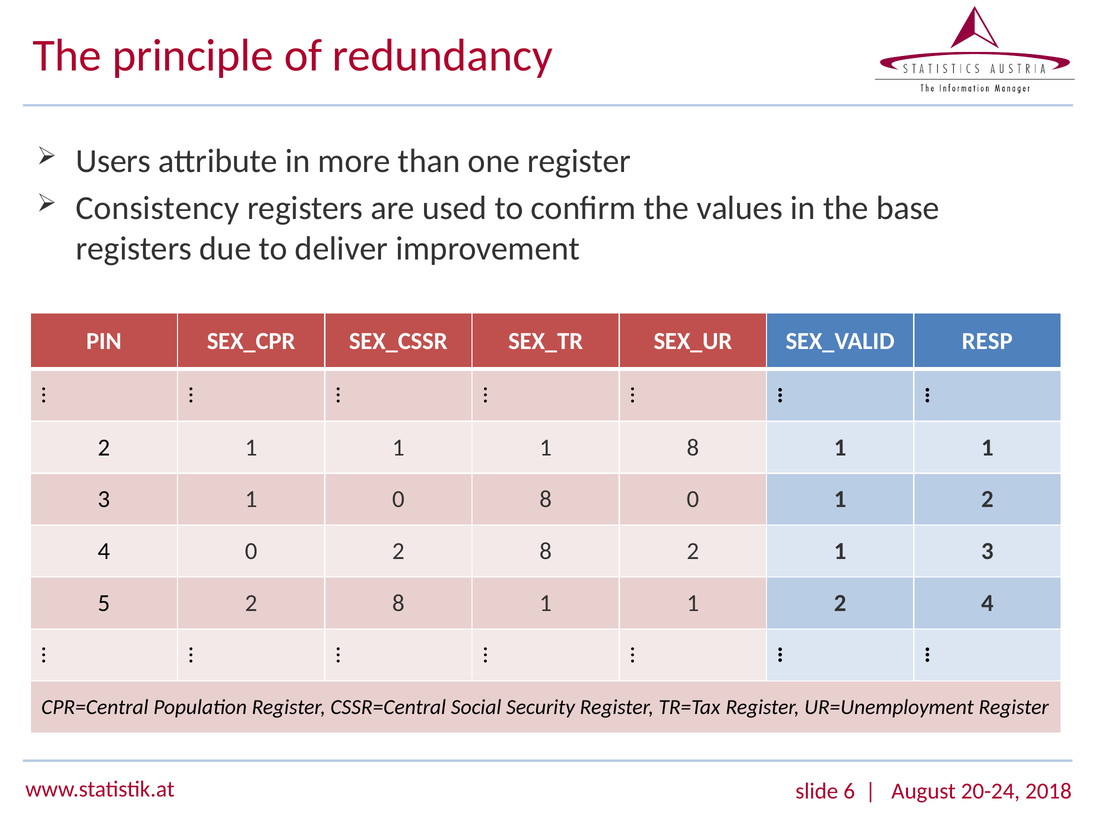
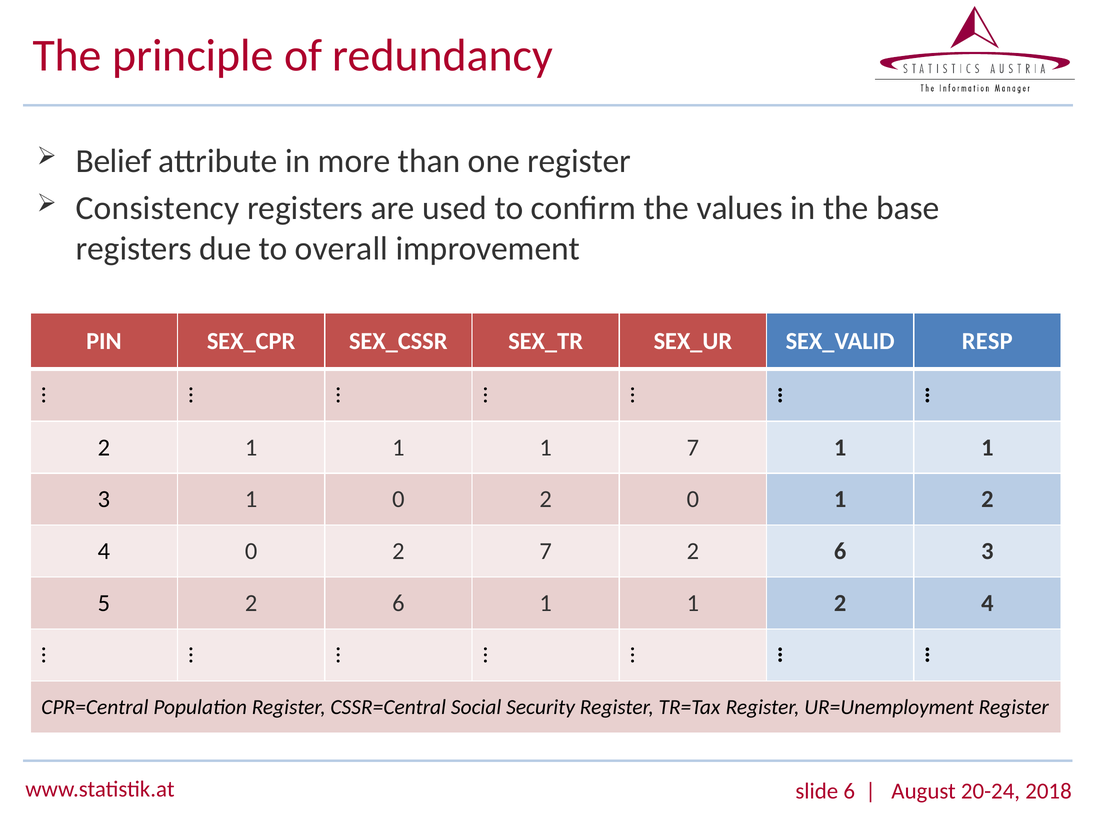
Users: Users -> Belief
deliver: deliver -> overall
1 8: 8 -> 7
1 0 8: 8 -> 2
0 2 8: 8 -> 7
1 at (840, 551): 1 -> 6
5 2 8: 8 -> 6
